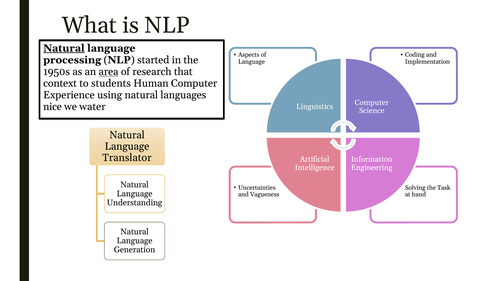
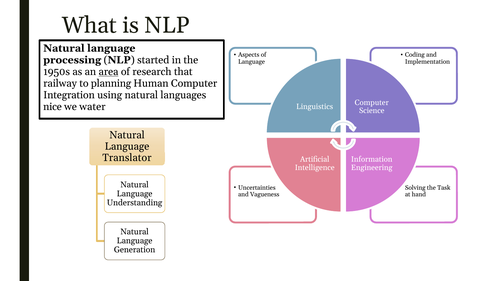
Natural at (64, 48) underline: present -> none
context: context -> railway
students: students -> planning
Experience: Experience -> Integration
